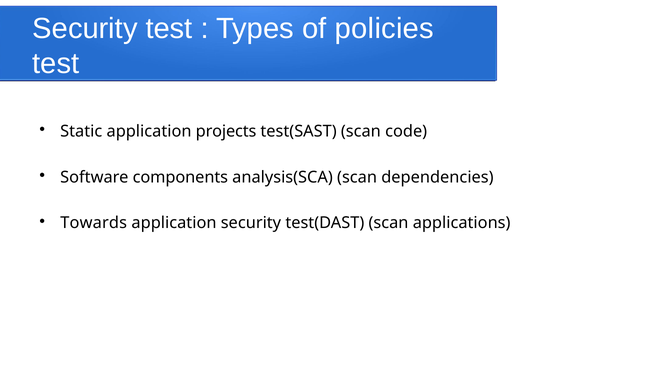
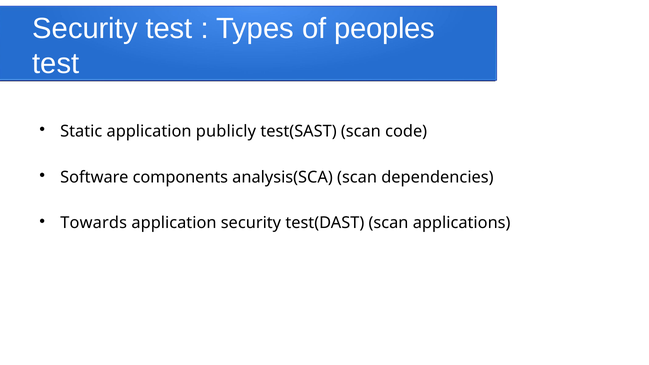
policies: policies -> peoples
projects: projects -> publicly
